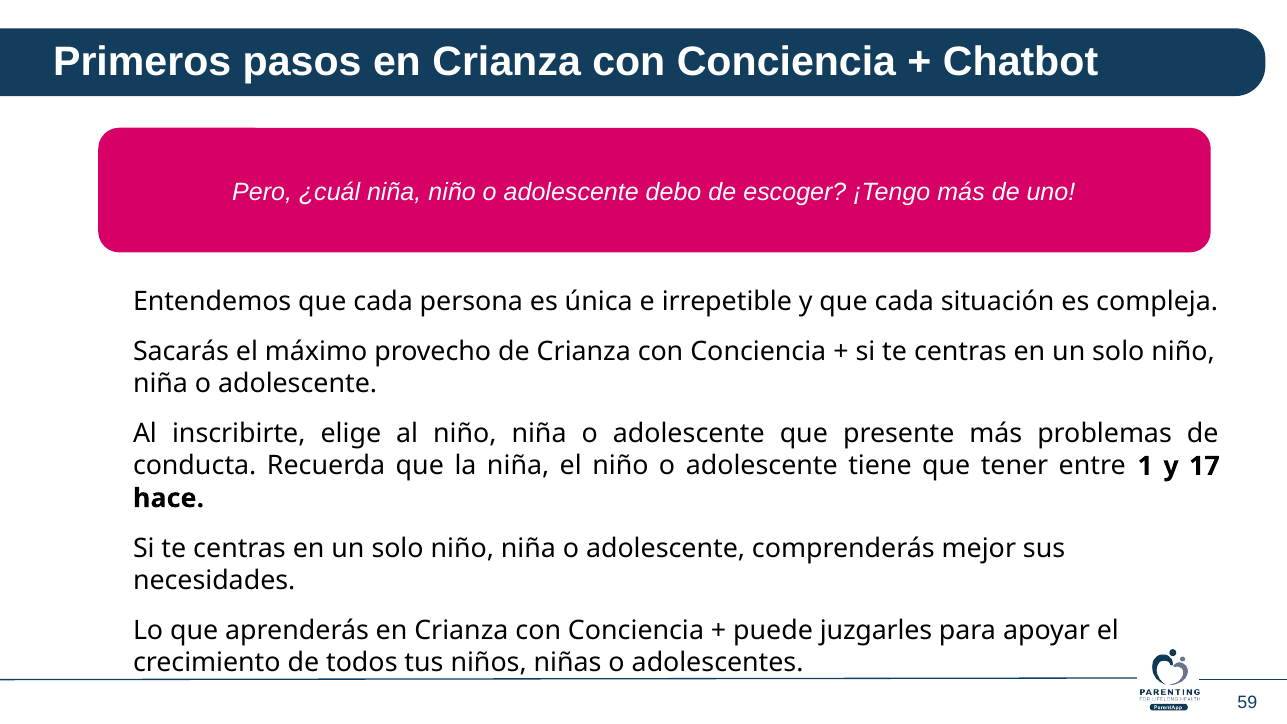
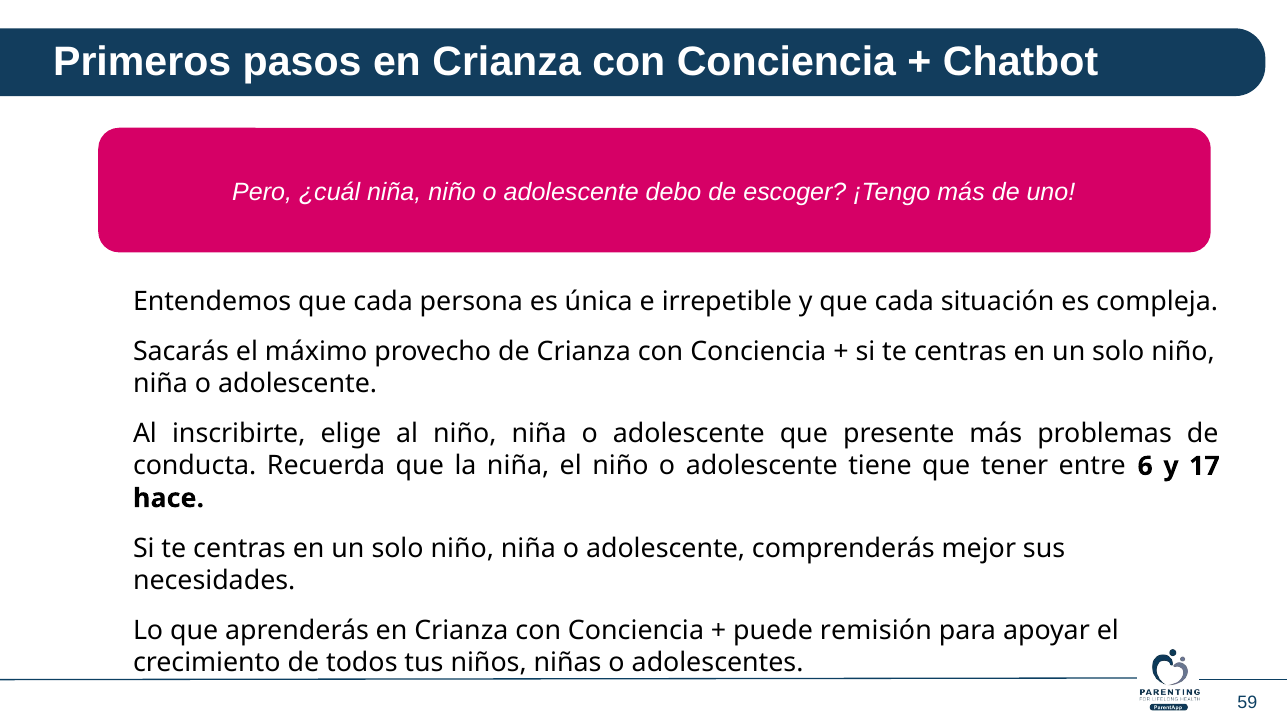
1: 1 -> 6
juzgarles: juzgarles -> remisión
